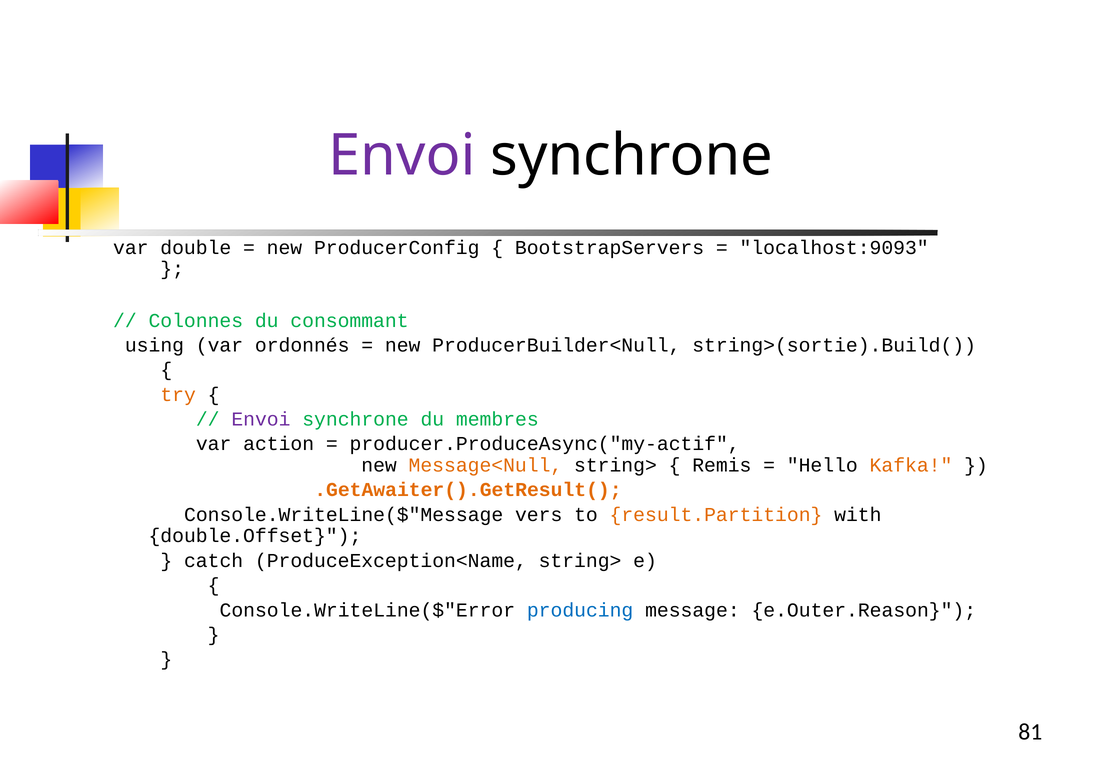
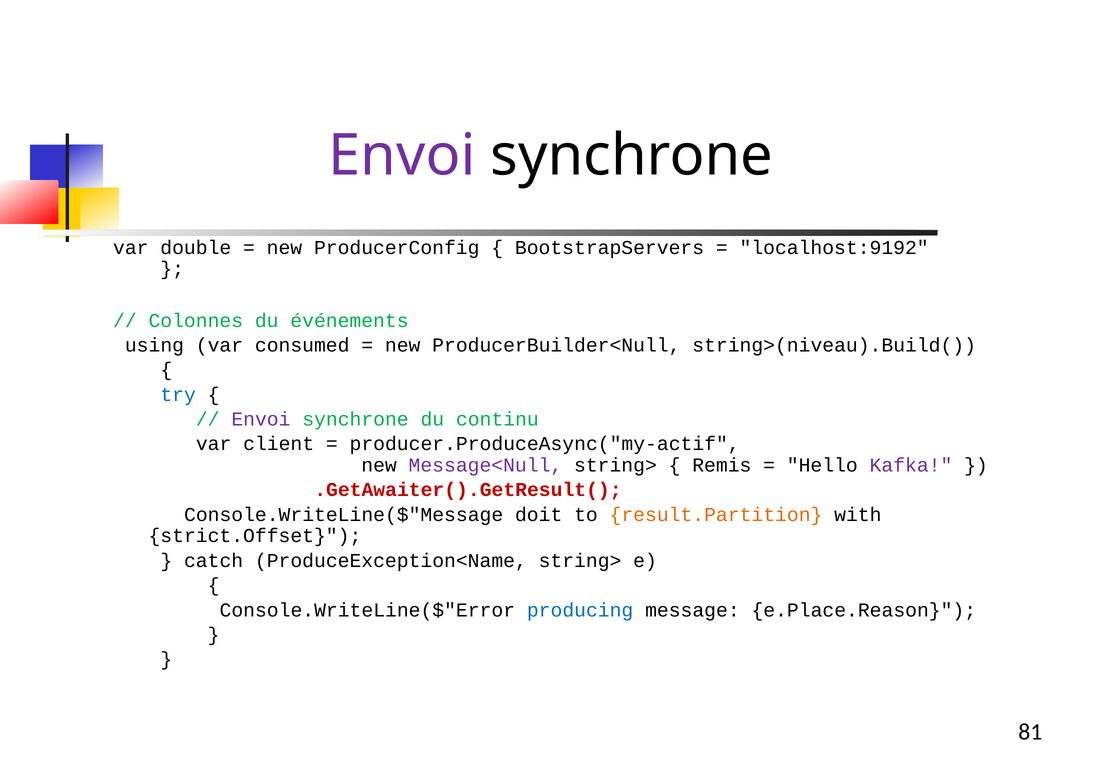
localhost:9093: localhost:9093 -> localhost:9192
consommant: consommant -> événements
ordonnés: ordonnés -> consumed
string>(sortie).Build(: string>(sortie).Build( -> string>(niveau).Build(
try colour: orange -> blue
membres: membres -> continu
action: action -> client
Message<Null colour: orange -> purple
Kafka colour: orange -> purple
.GetAwaiter().GetResult( colour: orange -> red
vers: vers -> doit
double.Offset: double.Offset -> strict.Offset
e.Outer.Reason: e.Outer.Reason -> e.Place.Reason
